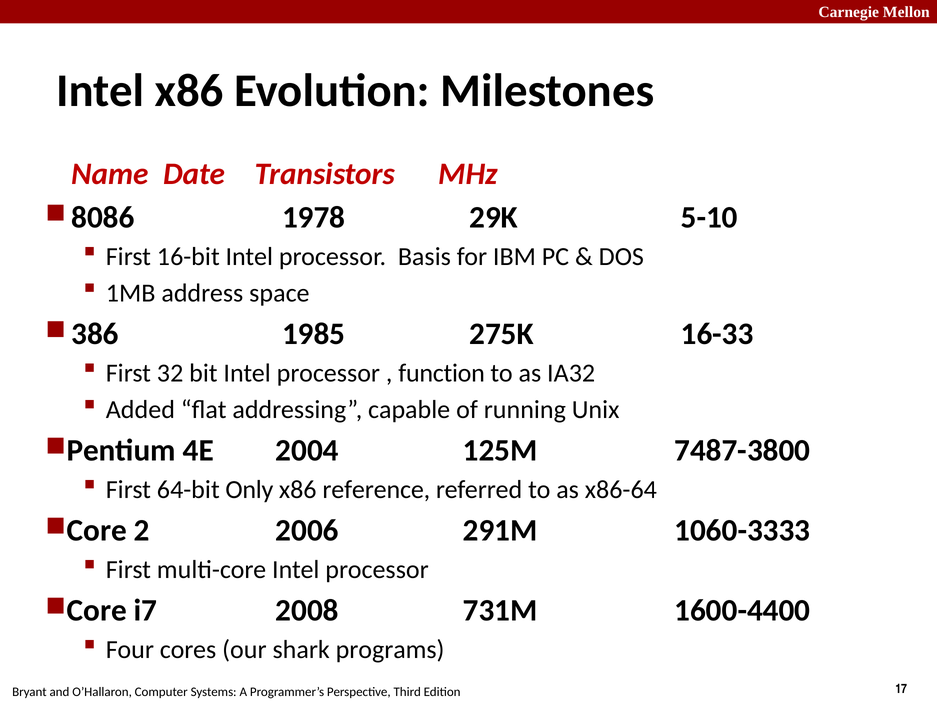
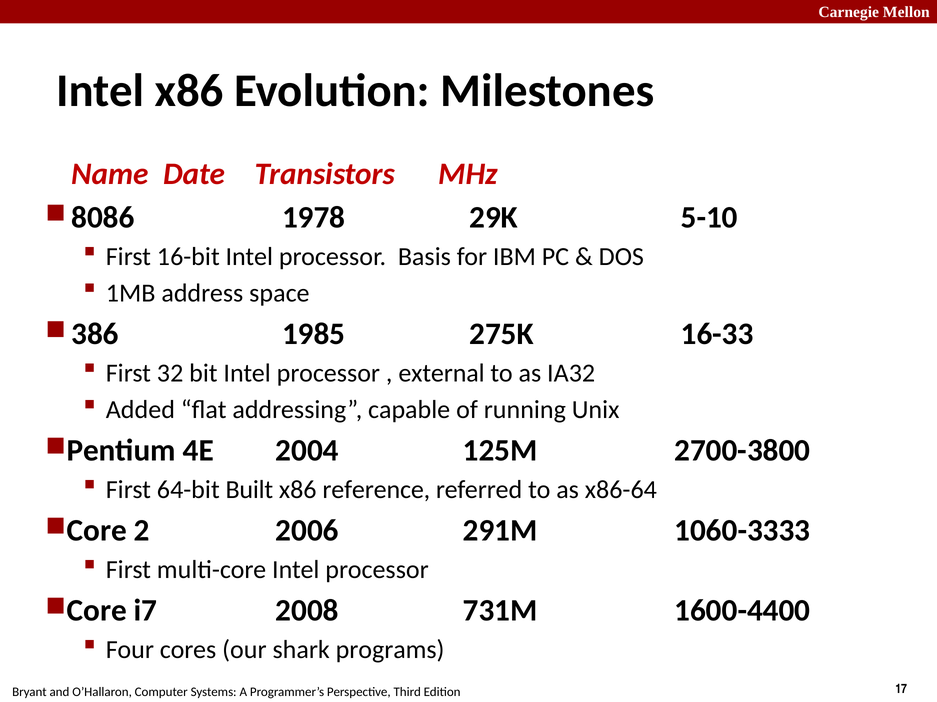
function: function -> external
7487-3800: 7487-3800 -> 2700-3800
Only: Only -> Built
